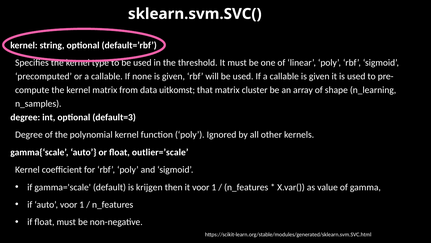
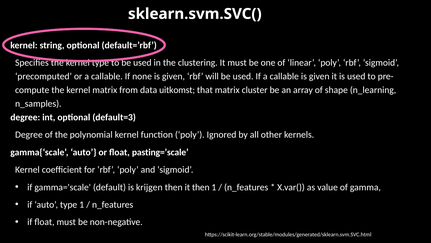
threshold: threshold -> clustering
outlier=’scale: outlier=’scale -> pasting=’scale
it voor: voor -> then
auto voor: voor -> type
